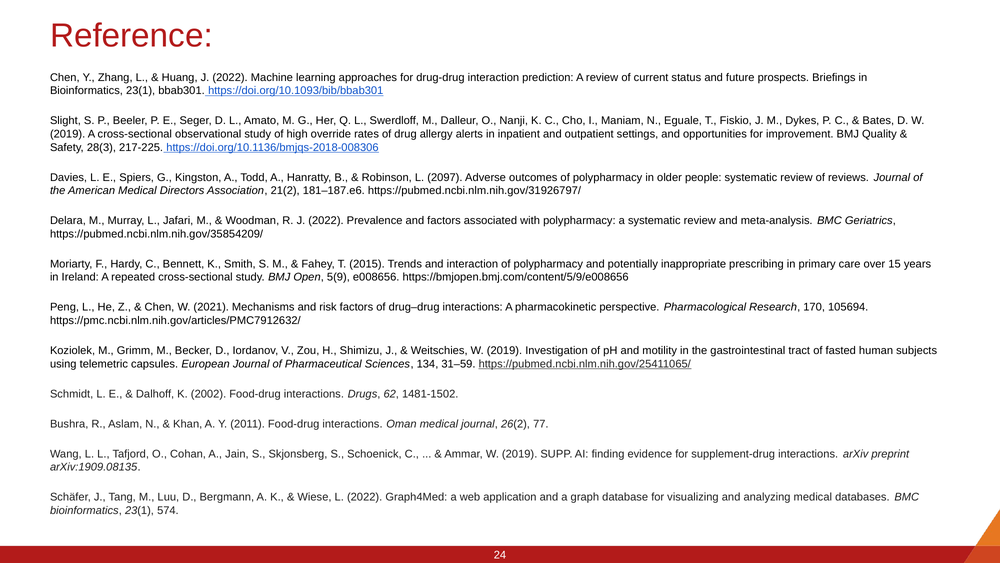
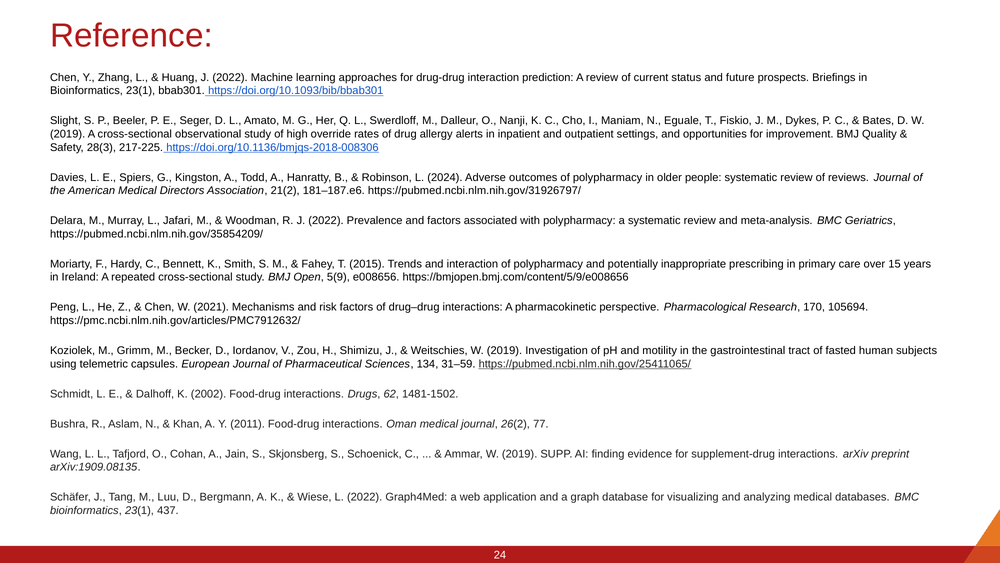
2097: 2097 -> 2024
574: 574 -> 437
